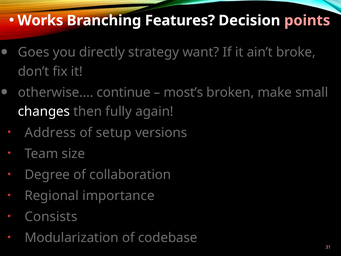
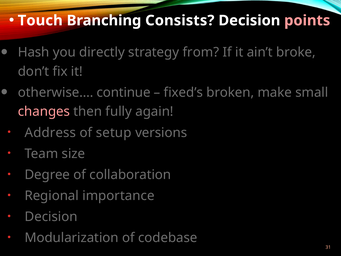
Works: Works -> Touch
Features: Features -> Consists
Goes: Goes -> Hash
want: want -> from
most’s: most’s -> fixed’s
changes colour: white -> pink
Consists at (51, 217): Consists -> Decision
